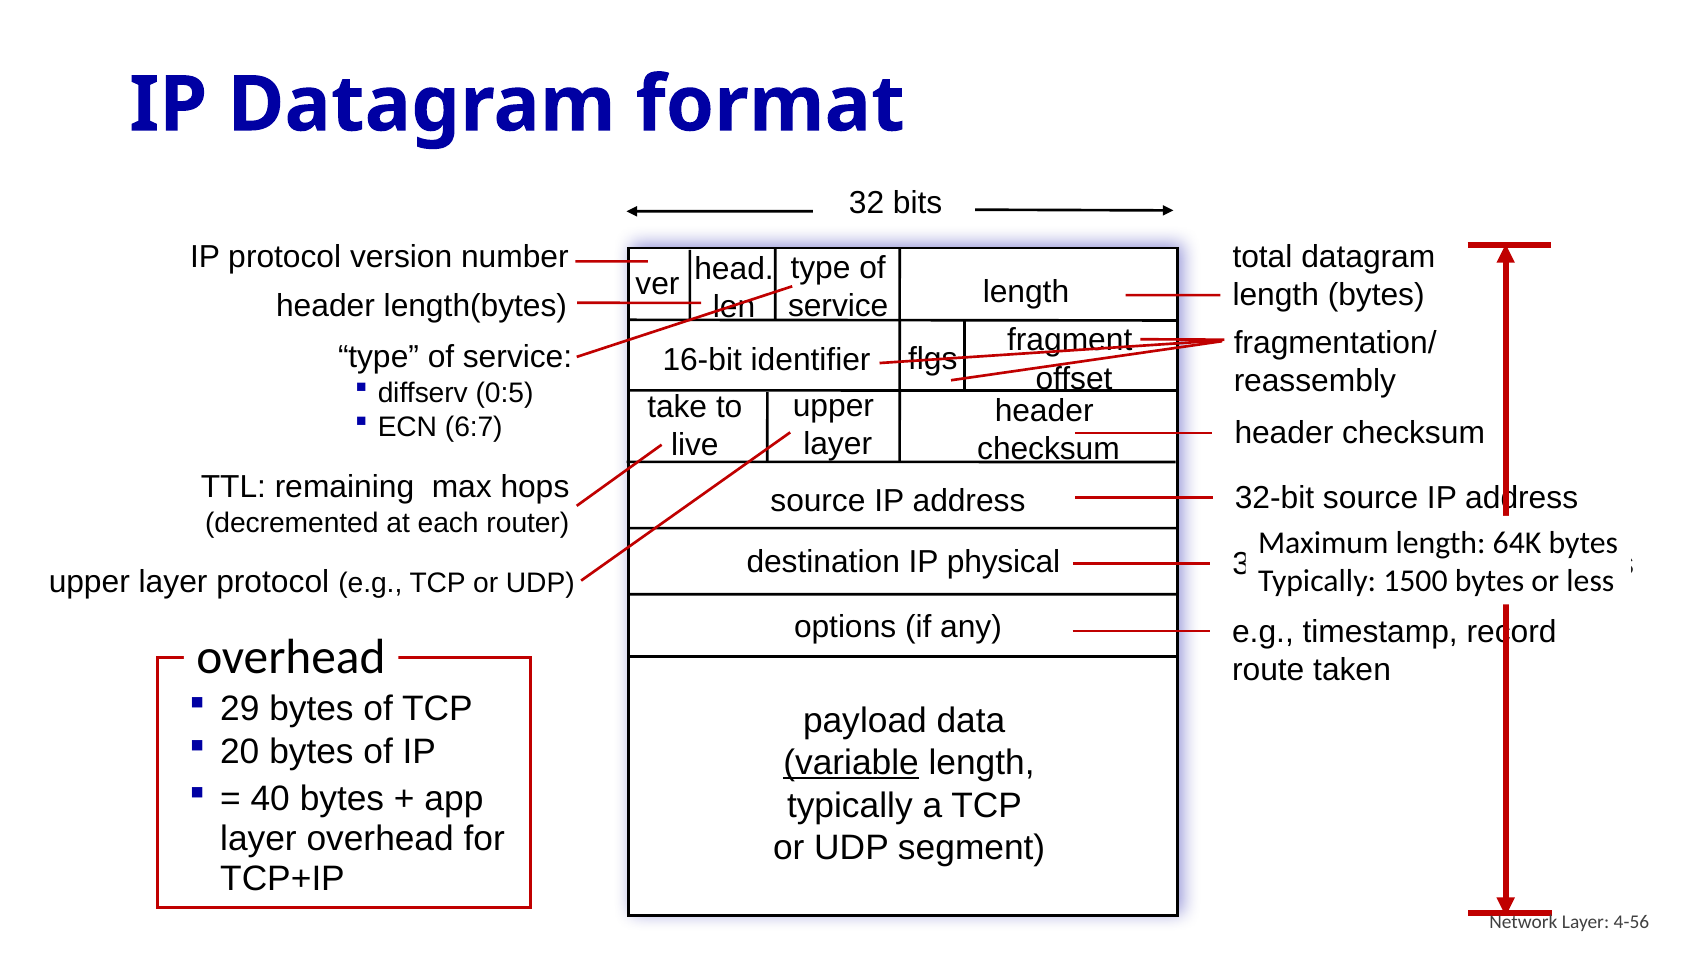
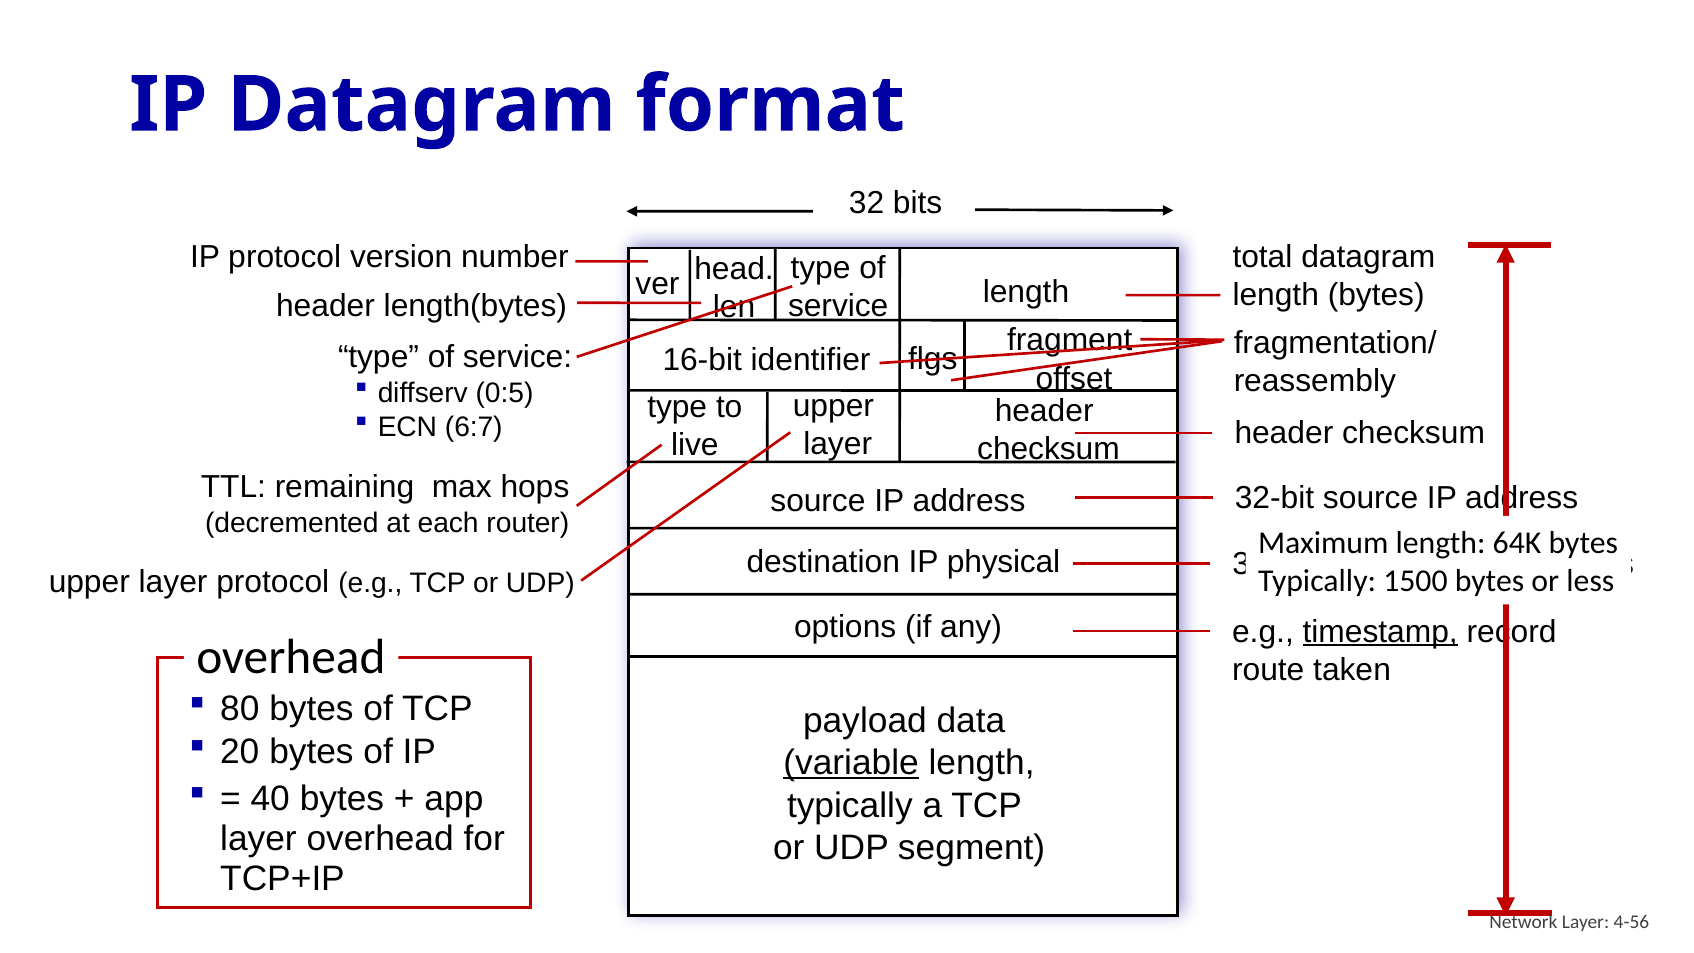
take at (677, 407): take -> type
timestamp underline: none -> present
29: 29 -> 80
